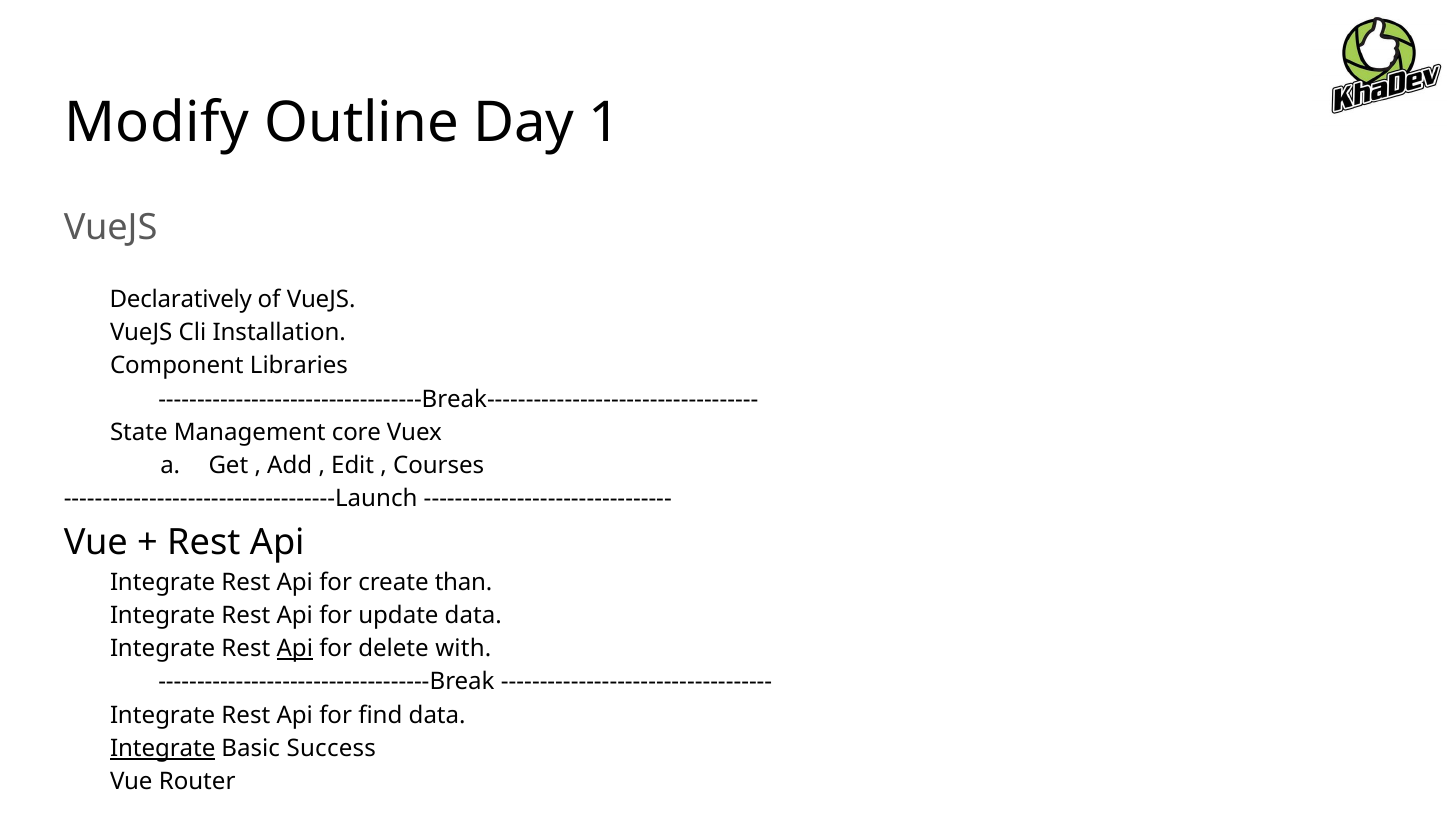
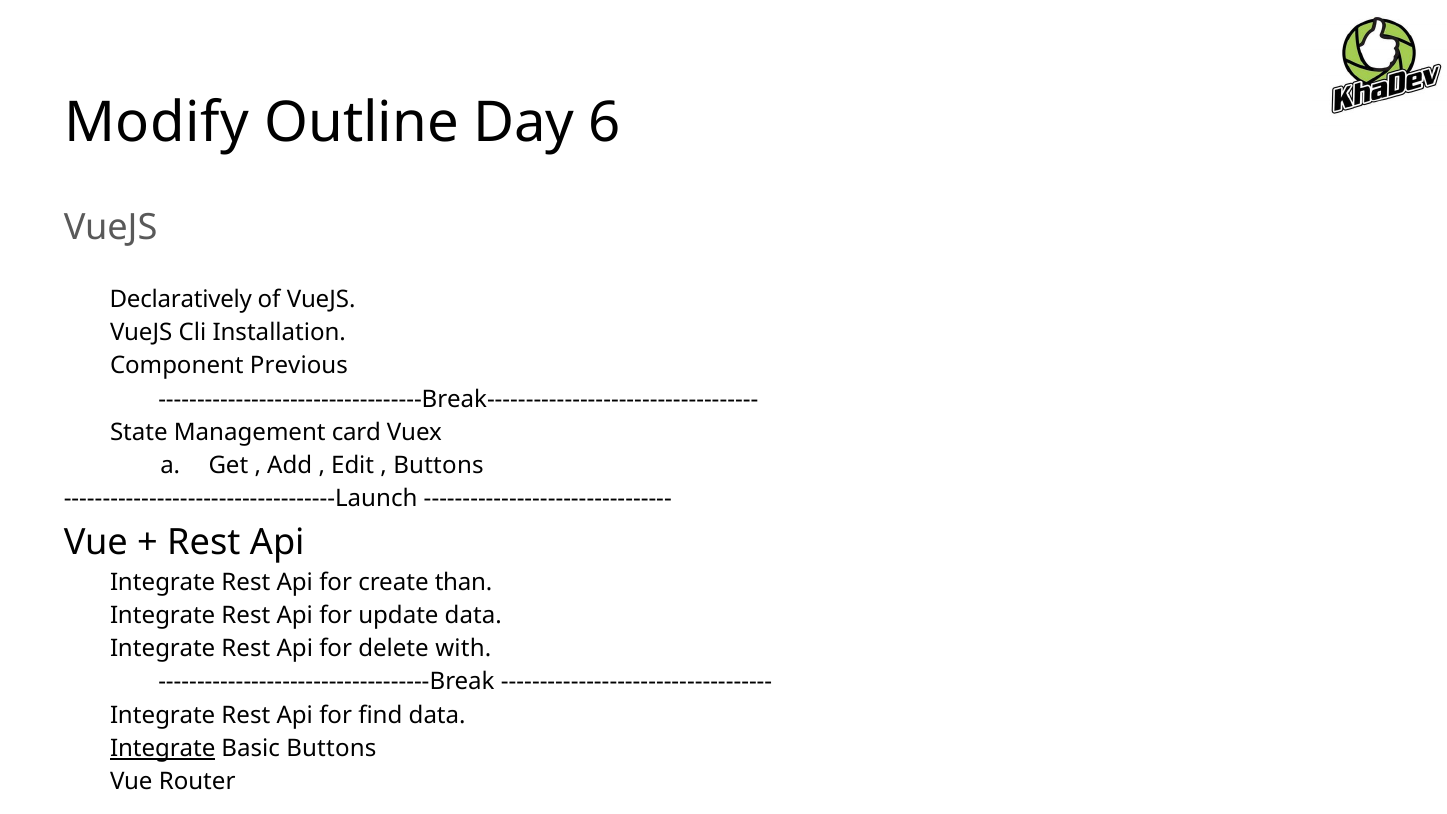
1: 1 -> 6
Libraries: Libraries -> Previous
core: core -> card
Courses at (439, 466): Courses -> Buttons
Api at (295, 649) underline: present -> none
Basic Success: Success -> Buttons
